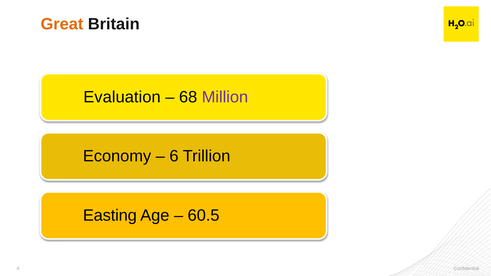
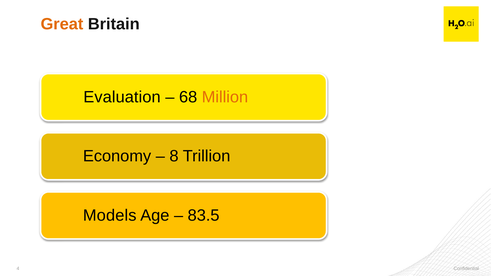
Million colour: purple -> orange
6: 6 -> 8
Easting: Easting -> Models
60.5: 60.5 -> 83.5
